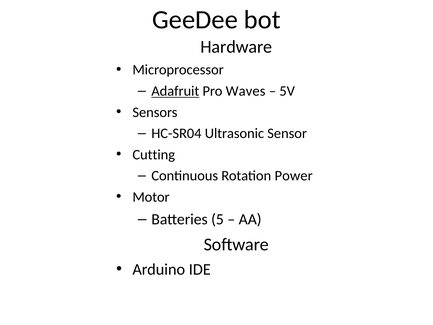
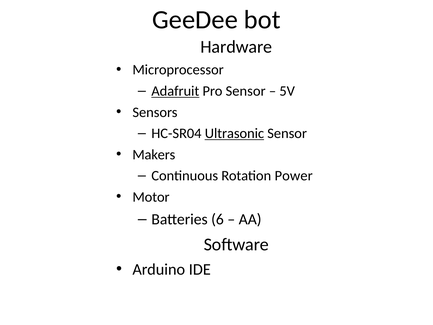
Pro Waves: Waves -> Sensor
Ultrasonic underline: none -> present
Cutting: Cutting -> Makers
5: 5 -> 6
